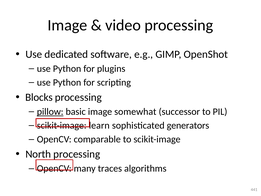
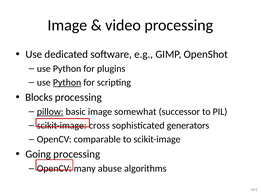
Python at (67, 82) underline: none -> present
learn: learn -> cross
North: North -> Going
traces: traces -> abuse
